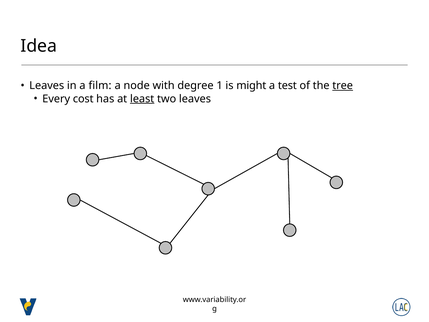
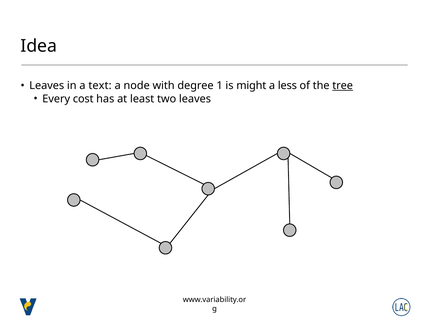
film: film -> text
test: test -> less
least underline: present -> none
